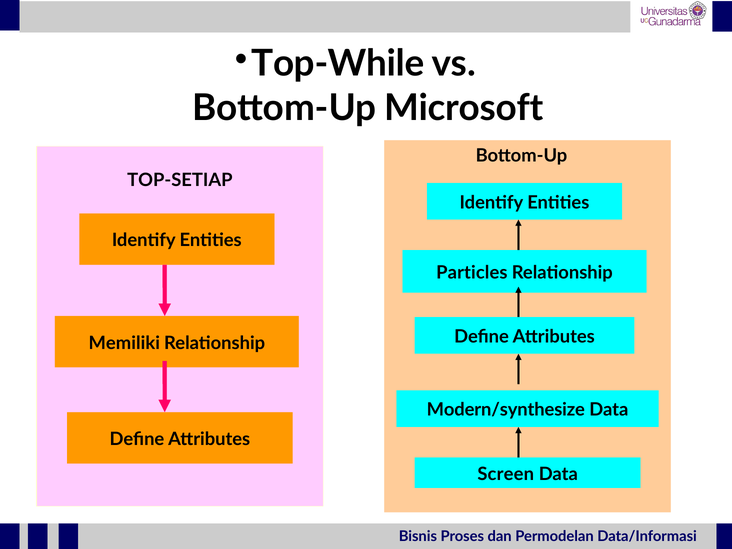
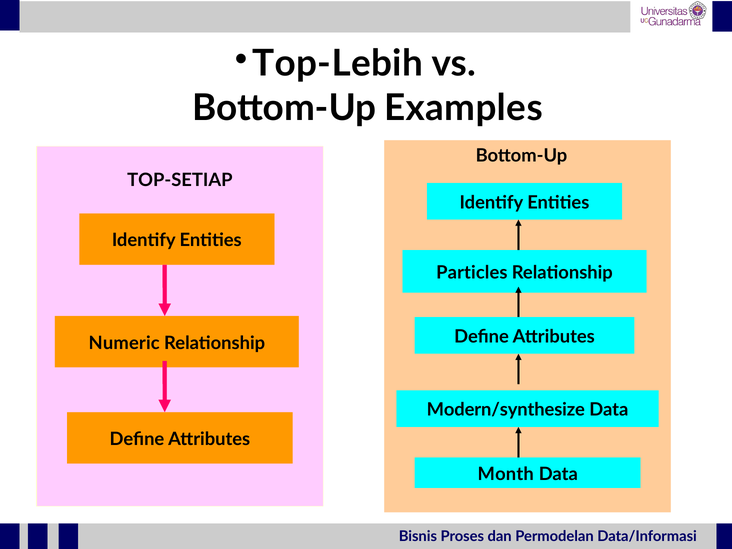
Top-While: Top-While -> Top-Lebih
Microsoft: Microsoft -> Examples
Memiliki: Memiliki -> Numeric
Screen: Screen -> Month
